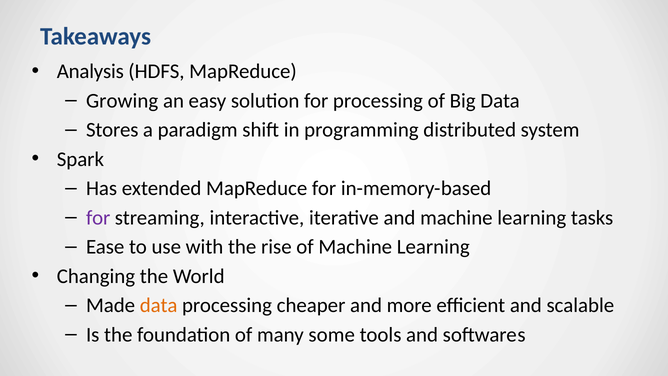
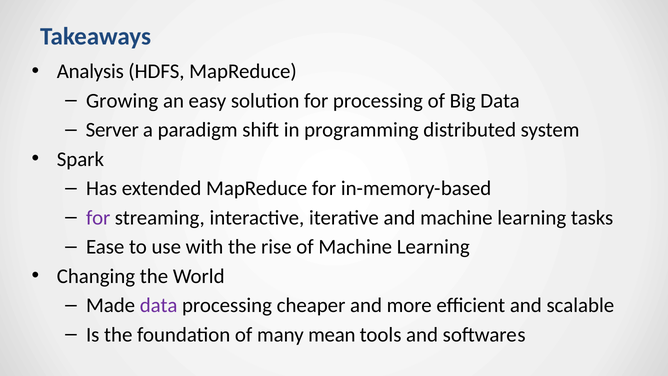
Stores: Stores -> Server
data at (159, 305) colour: orange -> purple
some: some -> mean
